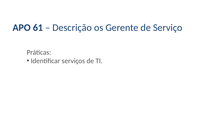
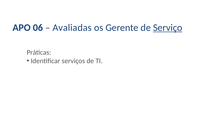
61: 61 -> 06
Descrição: Descrição -> Avaliadas
Serviço underline: none -> present
